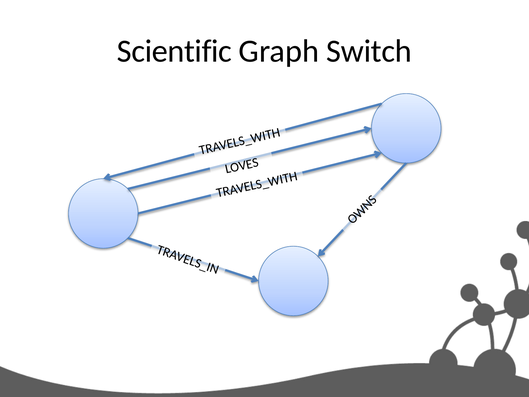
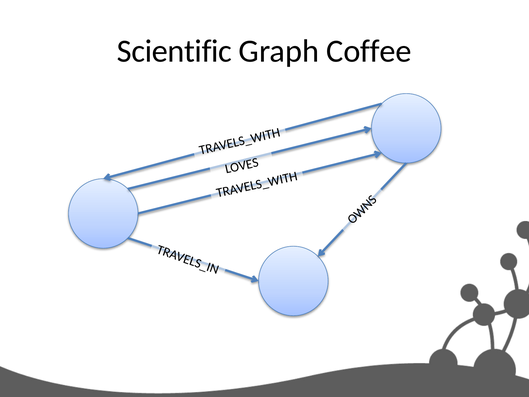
Switch: Switch -> Coffee
